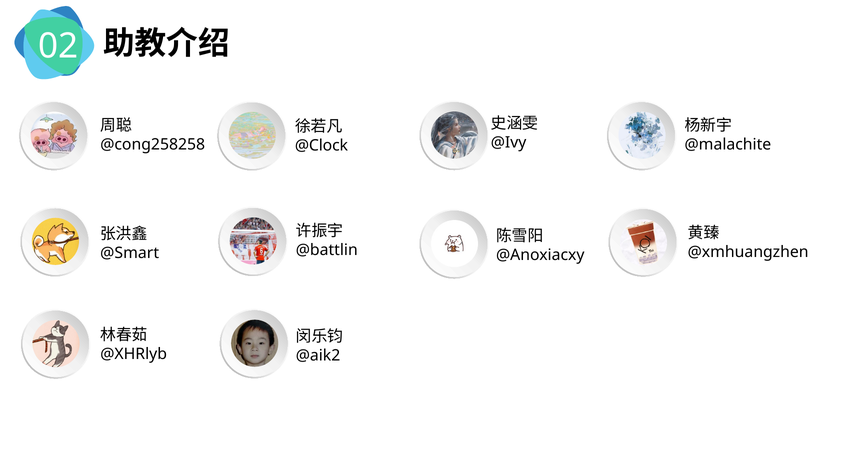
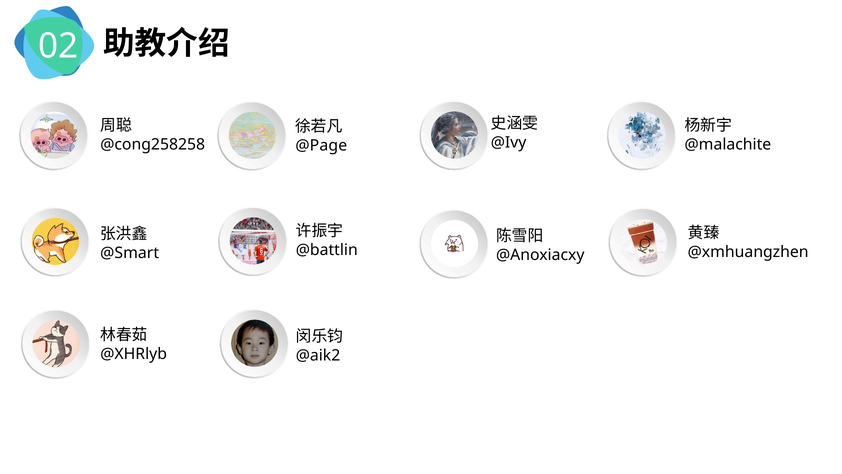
@Clock: @Clock -> @Page
